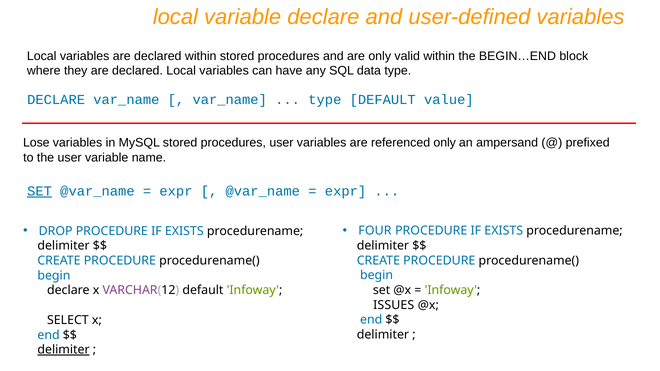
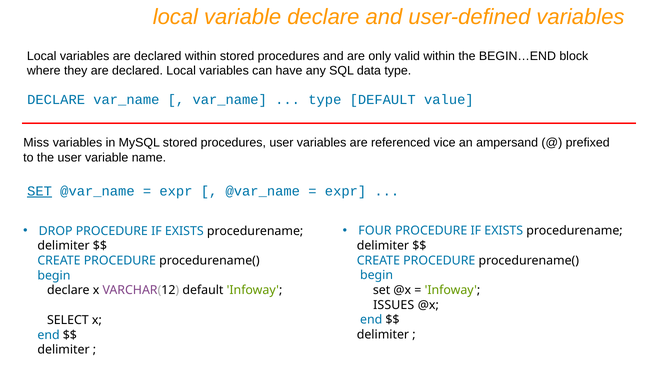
Lose: Lose -> Miss
referenced only: only -> vice
delimiter at (64, 350) underline: present -> none
